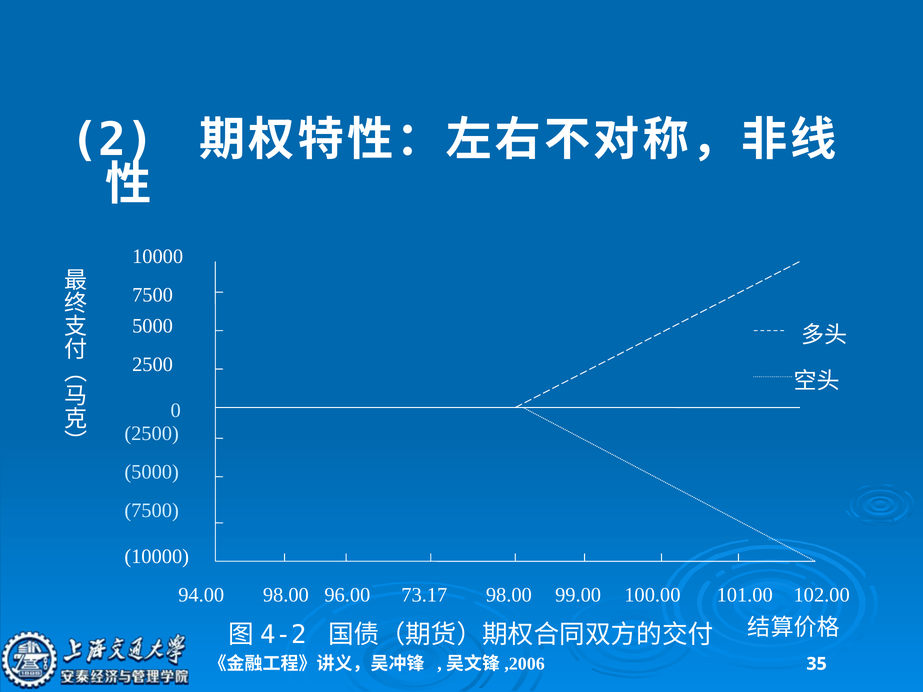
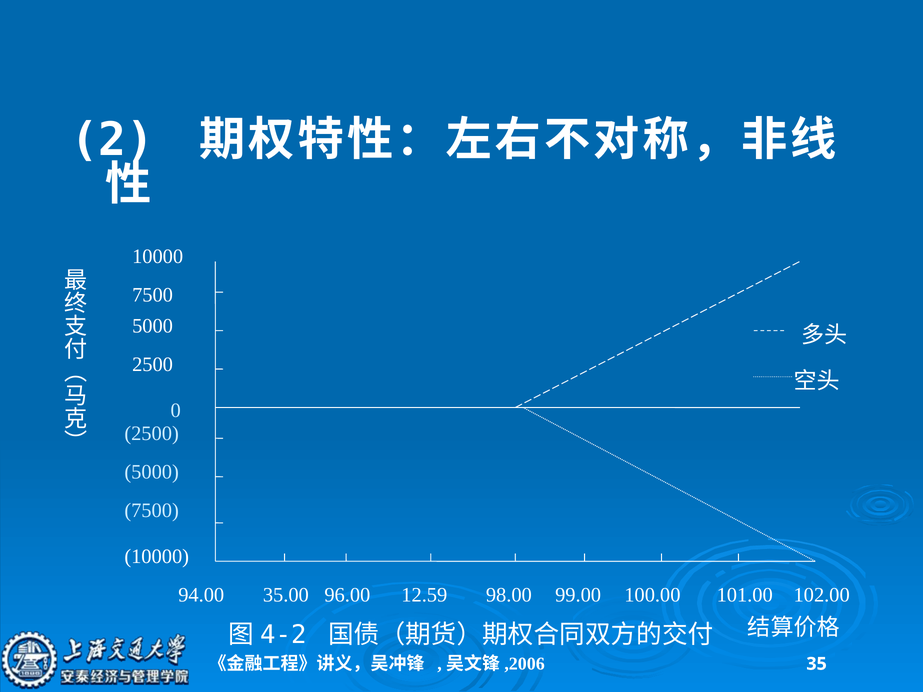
94.00 98.00: 98.00 -> 35.00
73.17: 73.17 -> 12.59
